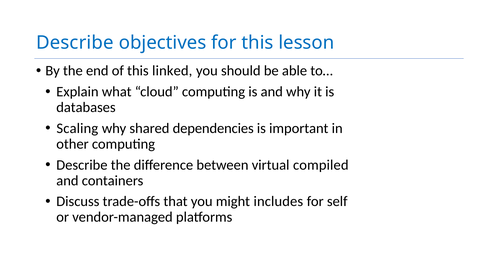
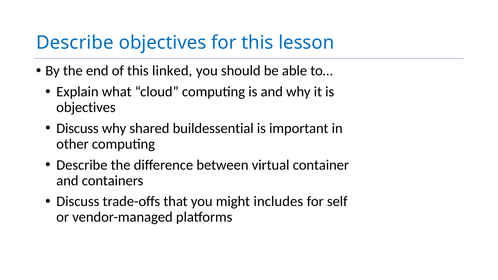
databases at (86, 107): databases -> objectives
Scaling at (77, 128): Scaling -> Discuss
dependencies: dependencies -> buildessential
compiled: compiled -> container
